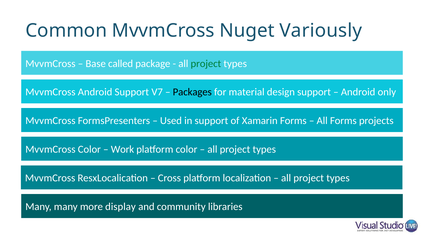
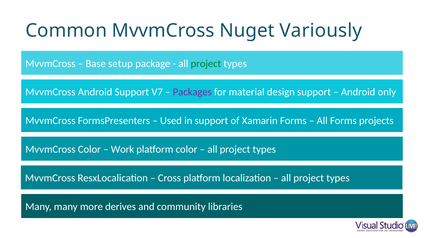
called: called -> setup
Packages colour: black -> purple
display: display -> derives
